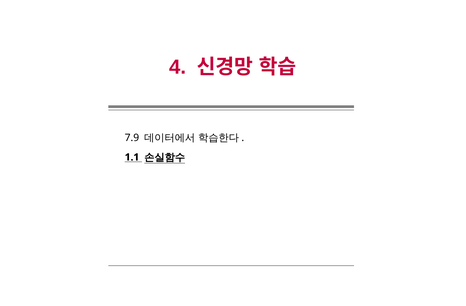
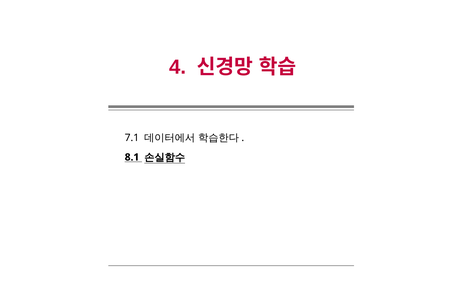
7.9: 7.9 -> 7.1
1.1: 1.1 -> 8.1
